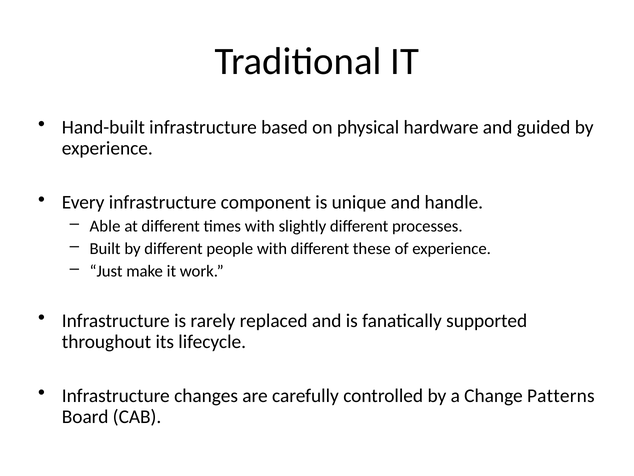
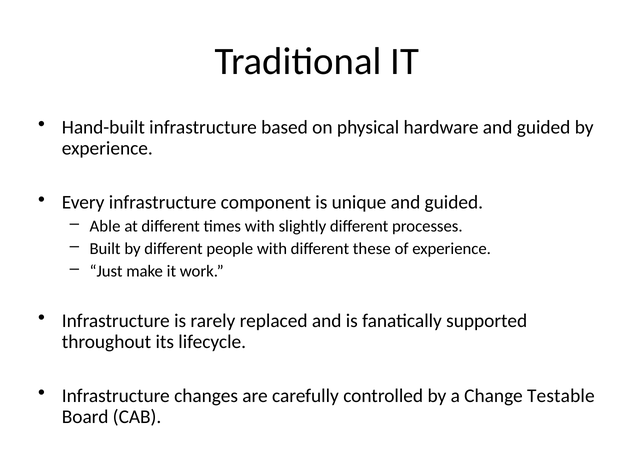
unique and handle: handle -> guided
Patterns: Patterns -> Testable
